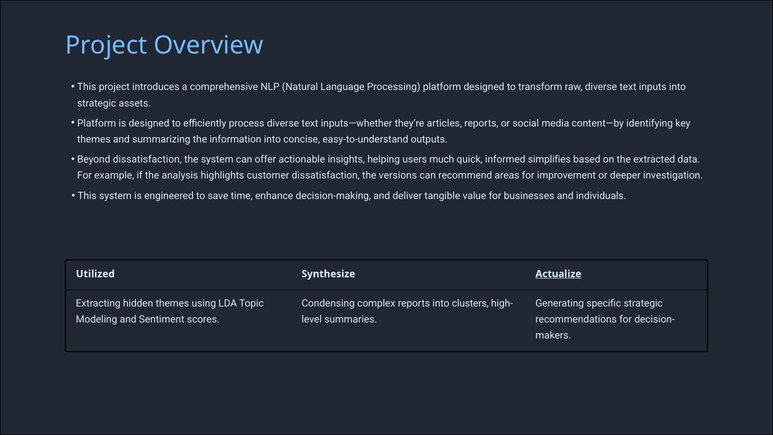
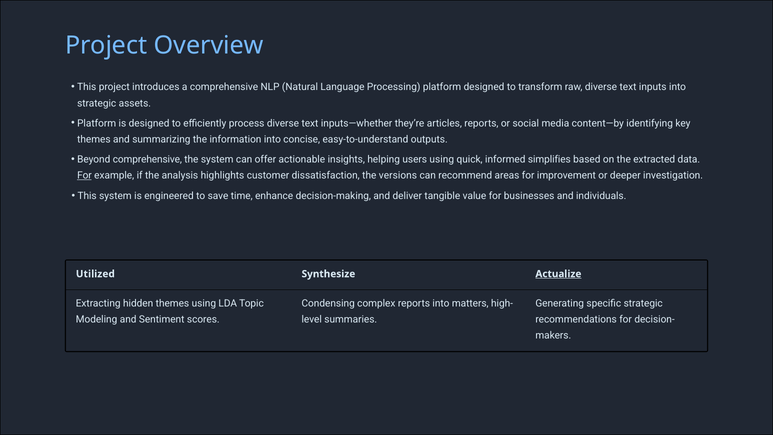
Beyond dissatisfaction: dissatisfaction -> comprehensive
users much: much -> using
For at (84, 175) underline: none -> present
clusters: clusters -> matters
